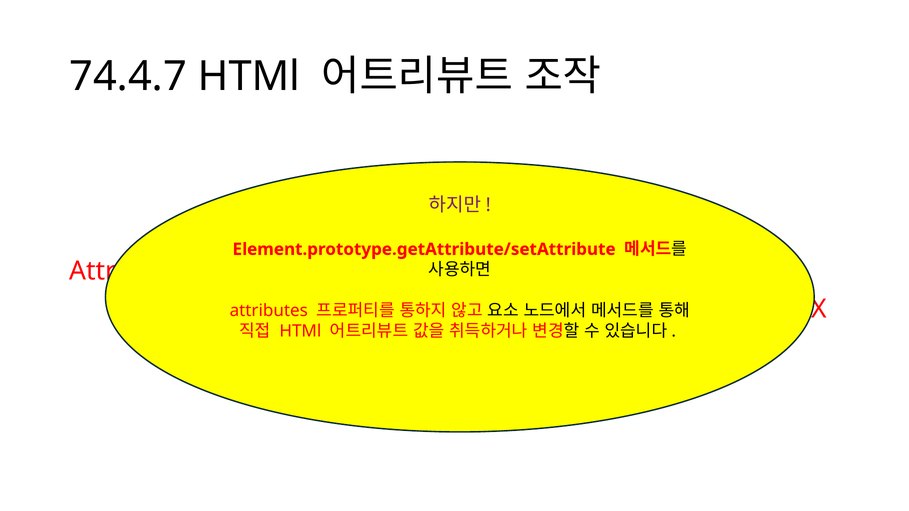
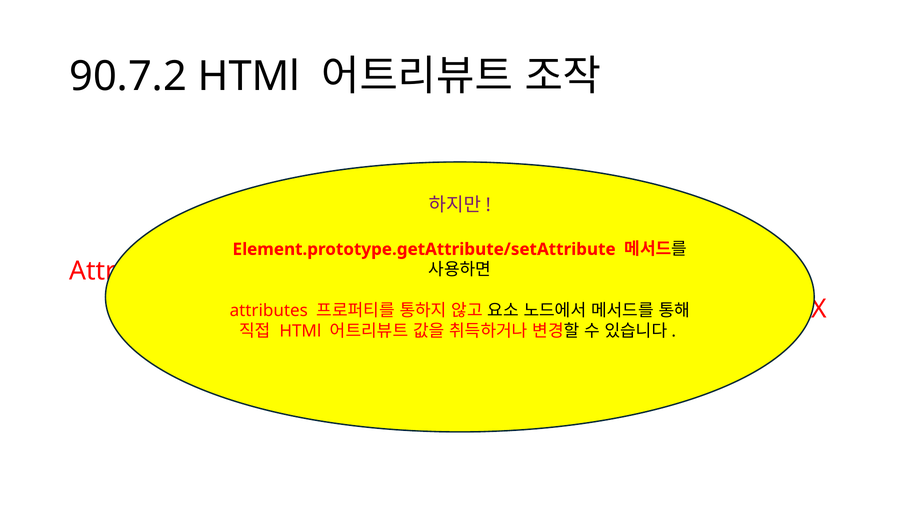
74.4.7: 74.4.7 -> 90.7.2
